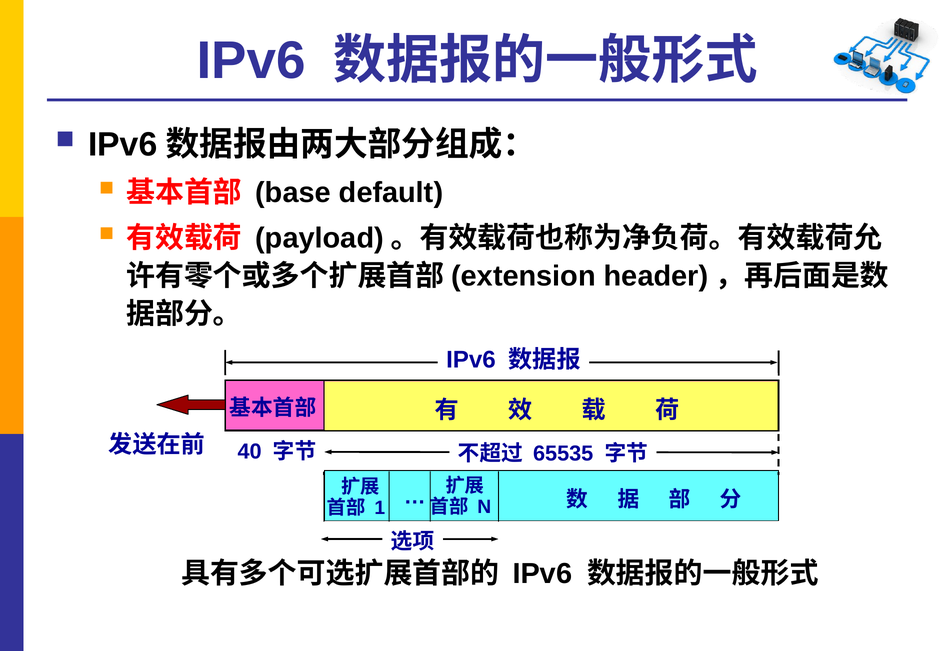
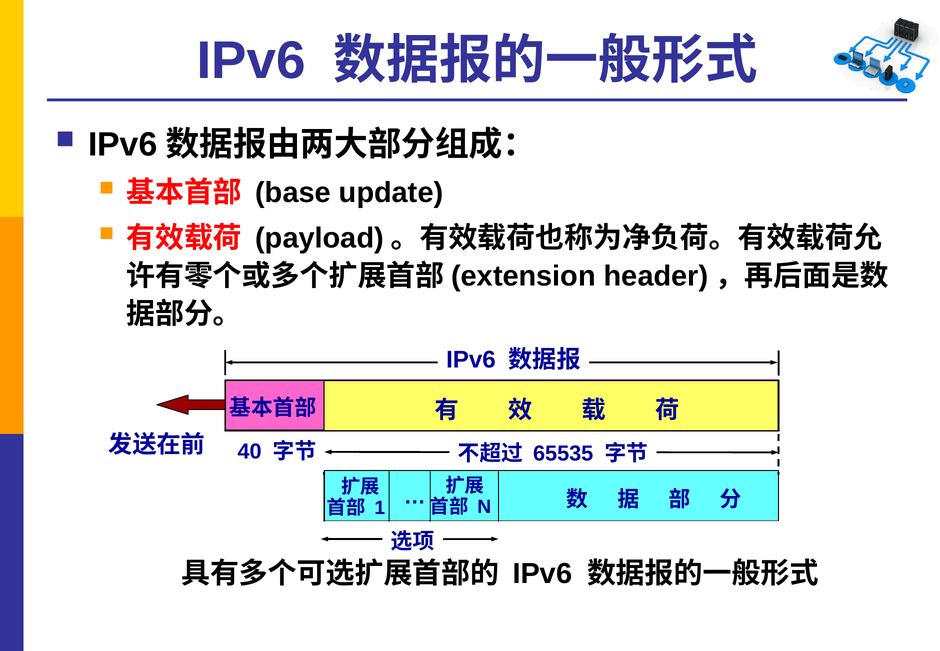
default: default -> update
